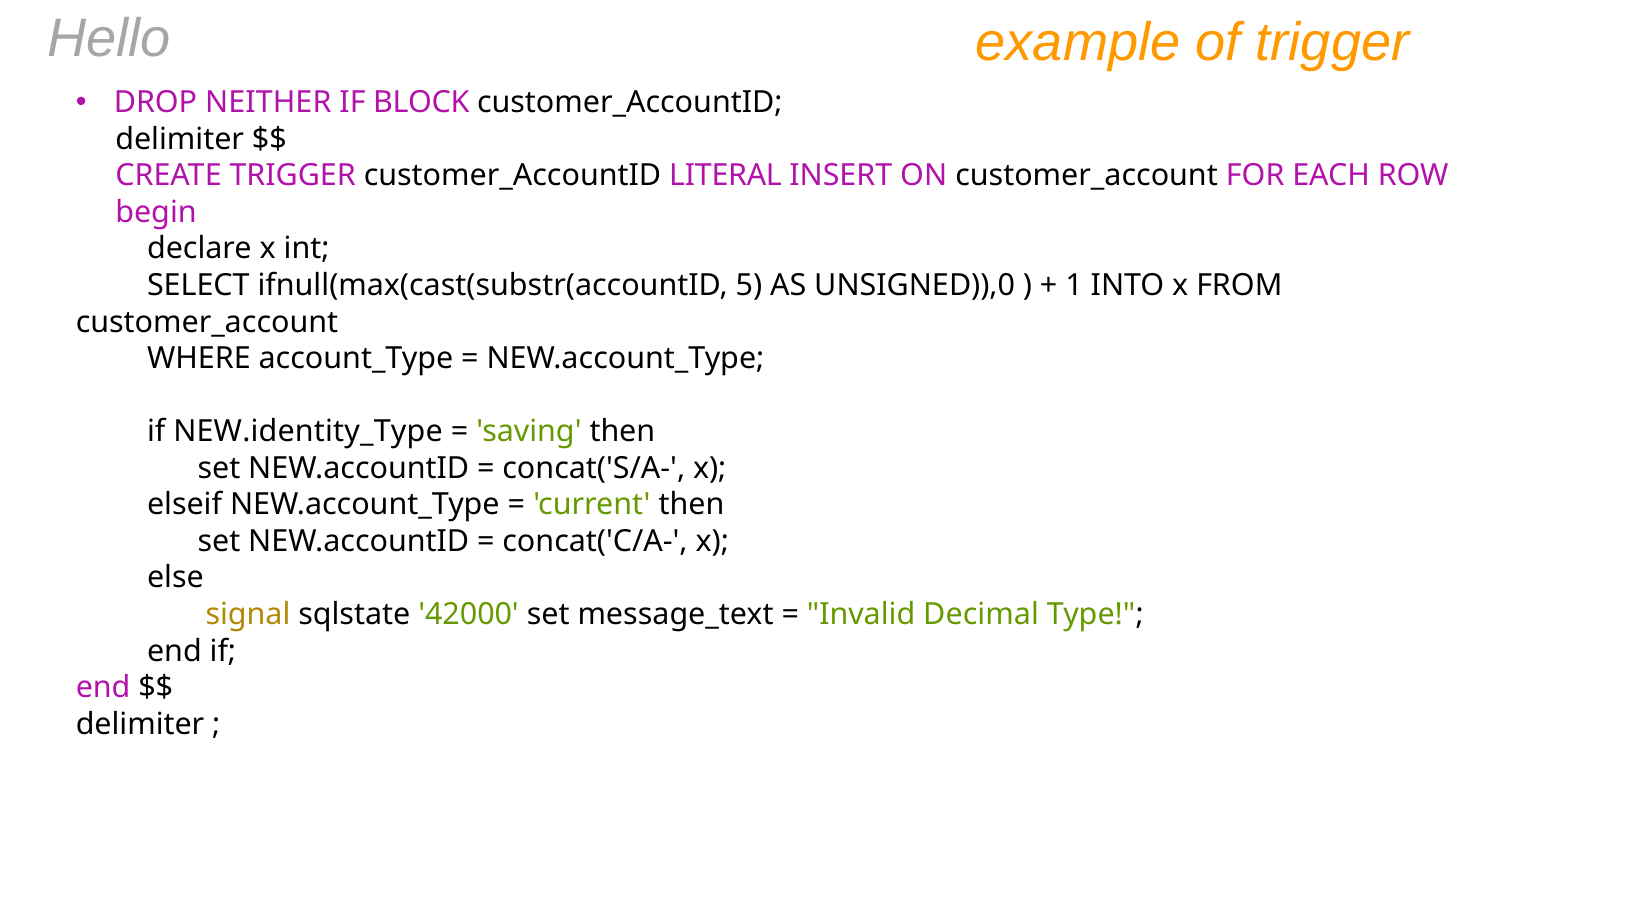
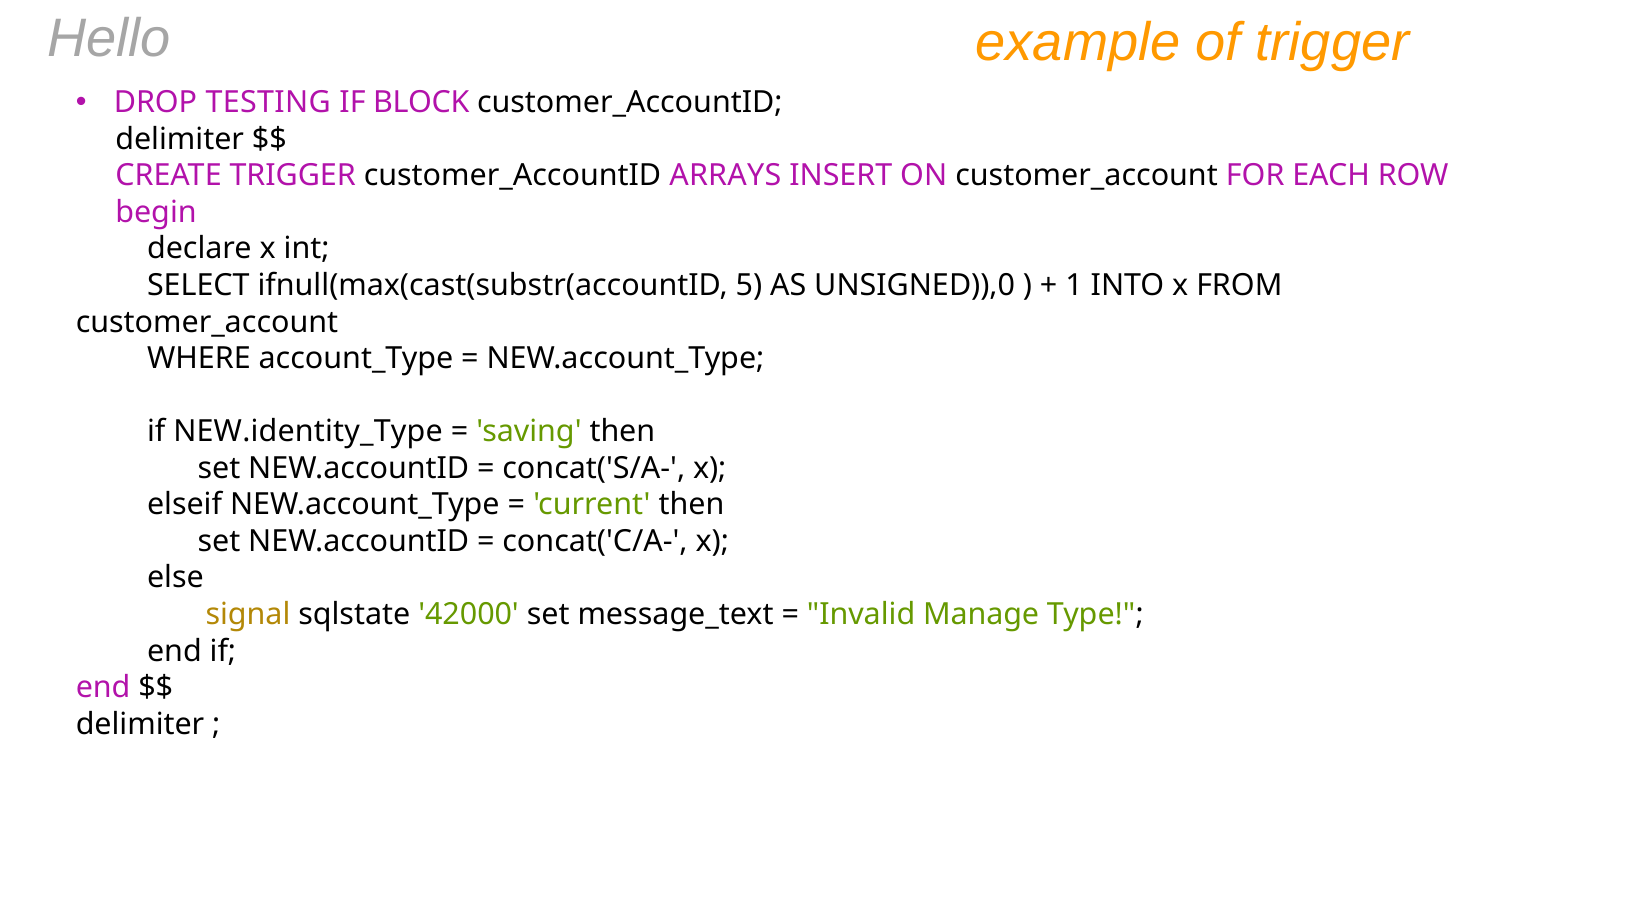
NEITHER: NEITHER -> TESTING
LITERAL: LITERAL -> ARRAYS
Decimal: Decimal -> Manage
